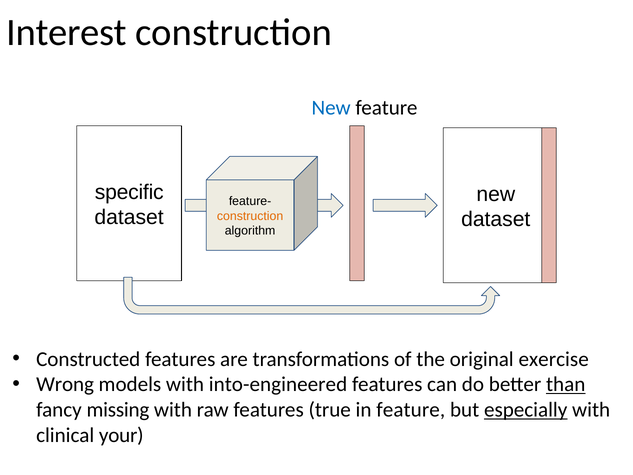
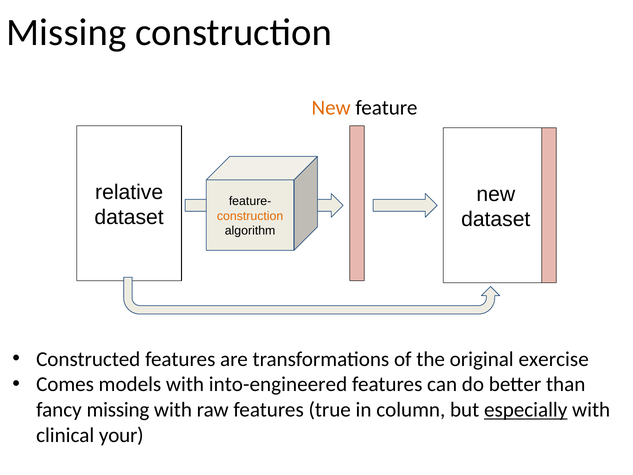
Interest at (67, 32): Interest -> Missing
New at (331, 108) colour: blue -> orange
specific: specific -> relative
Wrong: Wrong -> Comes
than underline: present -> none
in feature: feature -> column
